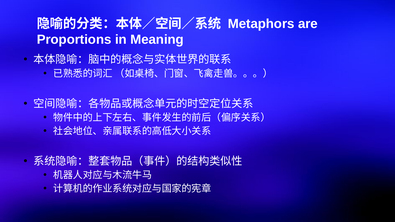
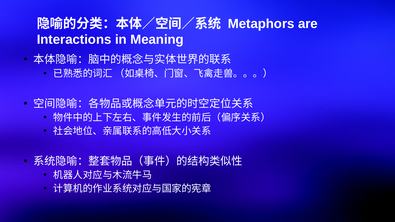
Proportions: Proportions -> Interactions
